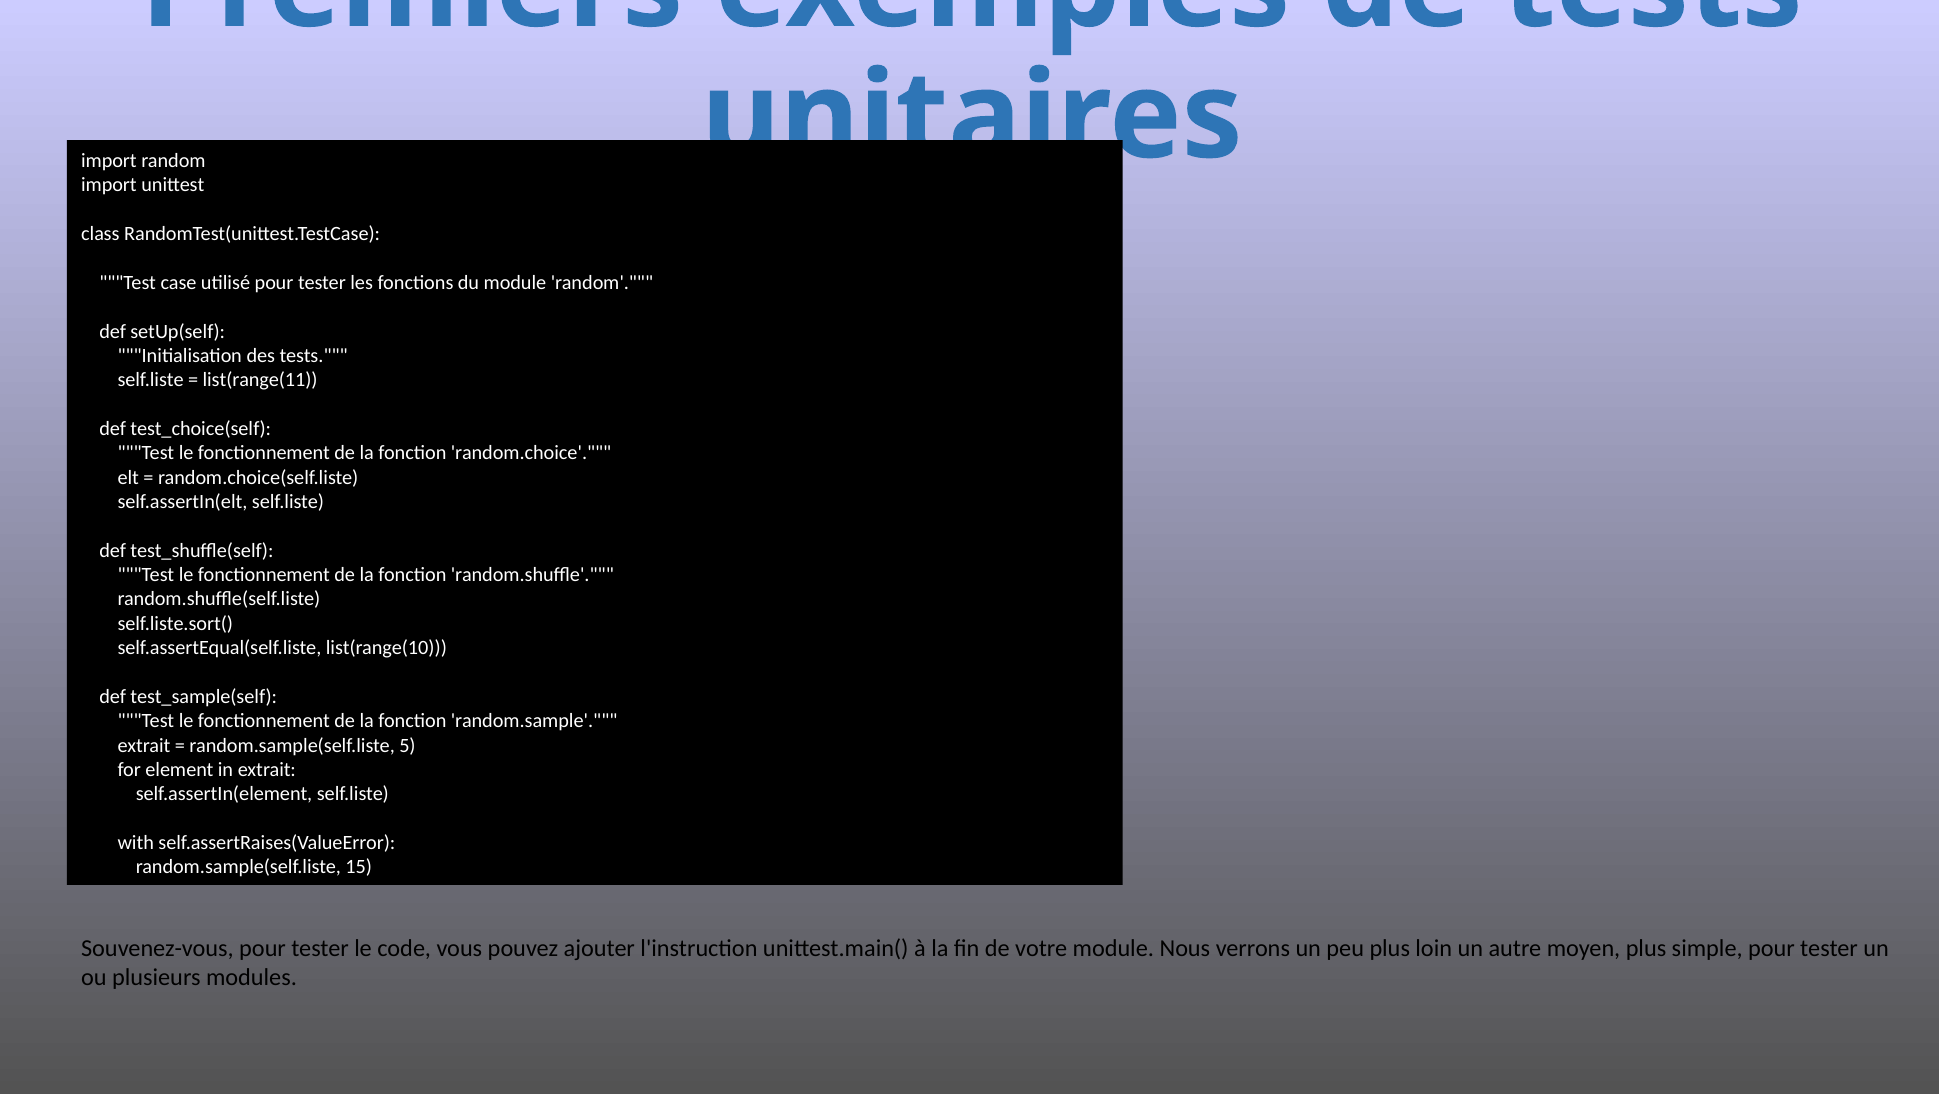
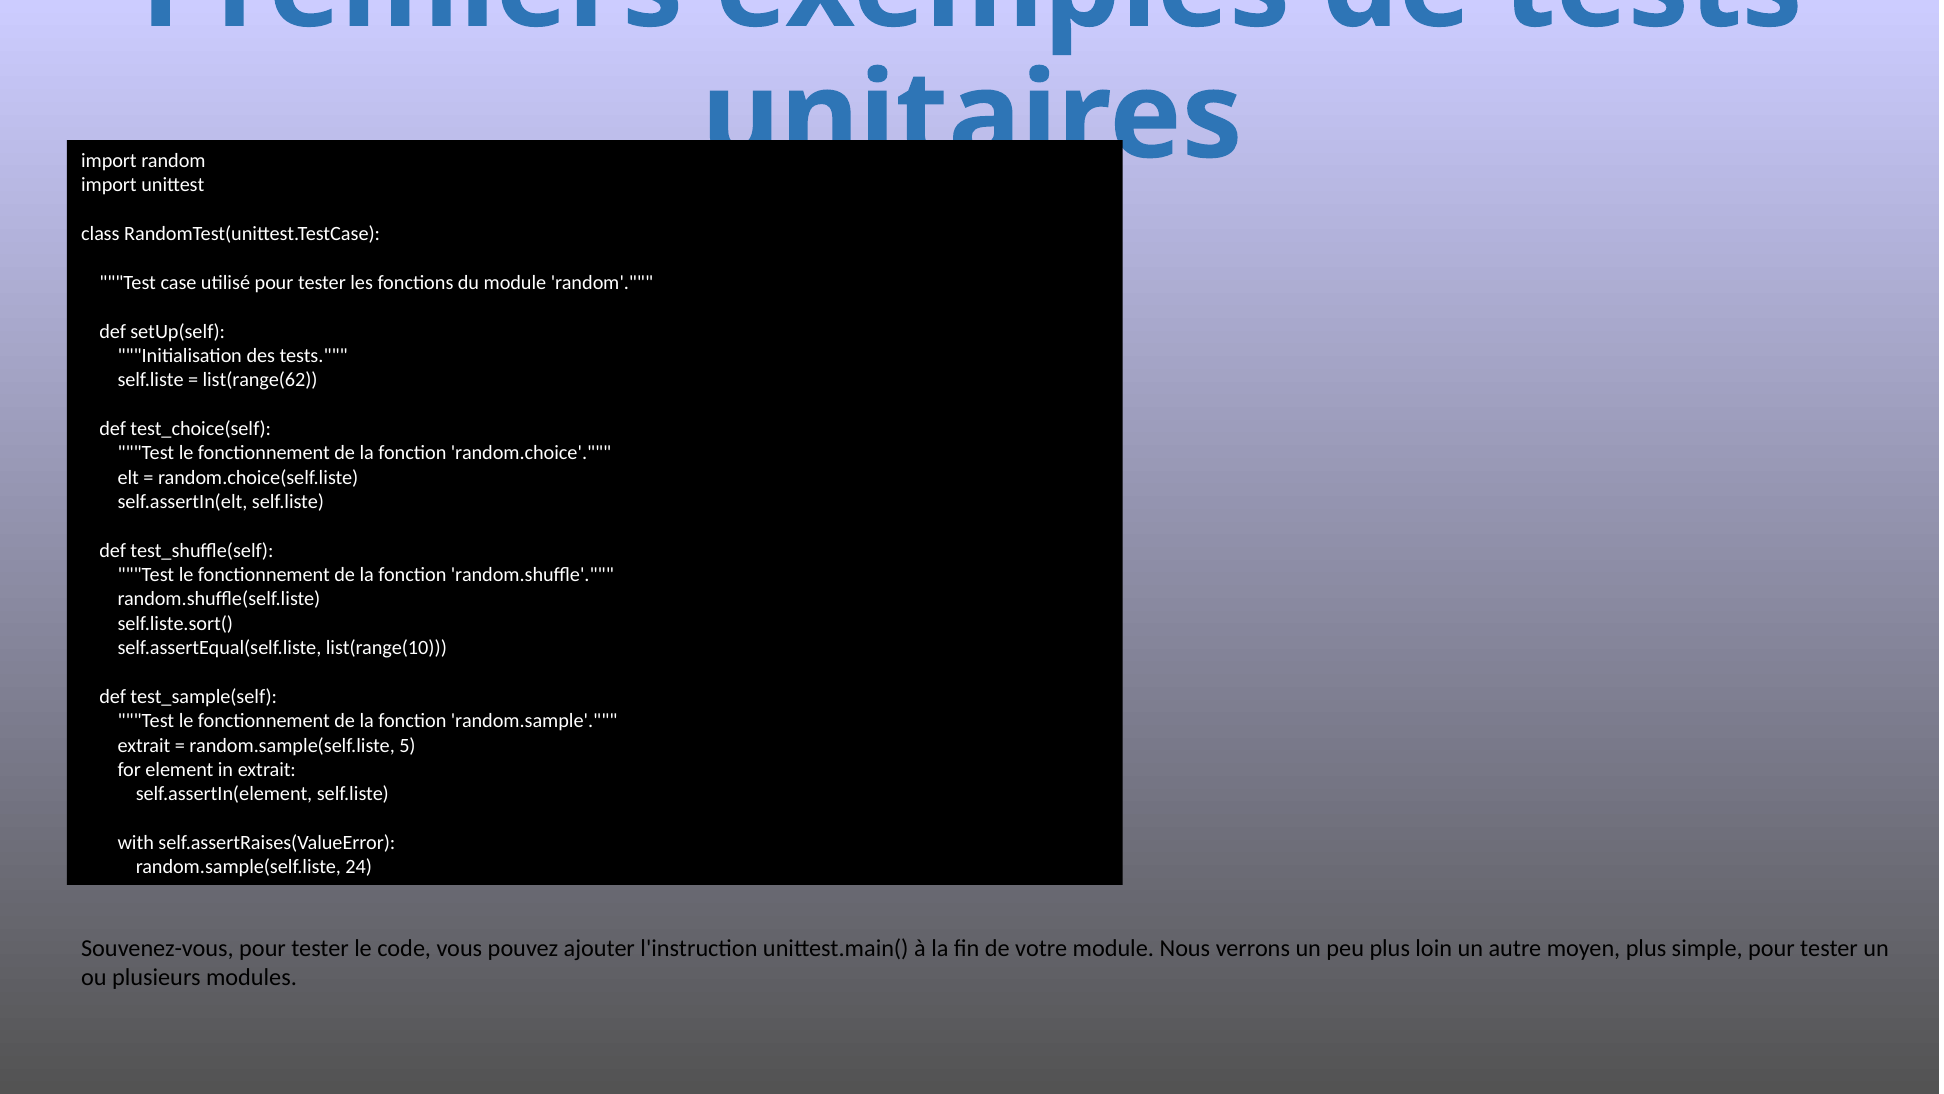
list(range(11: list(range(11 -> list(range(62
15: 15 -> 24
